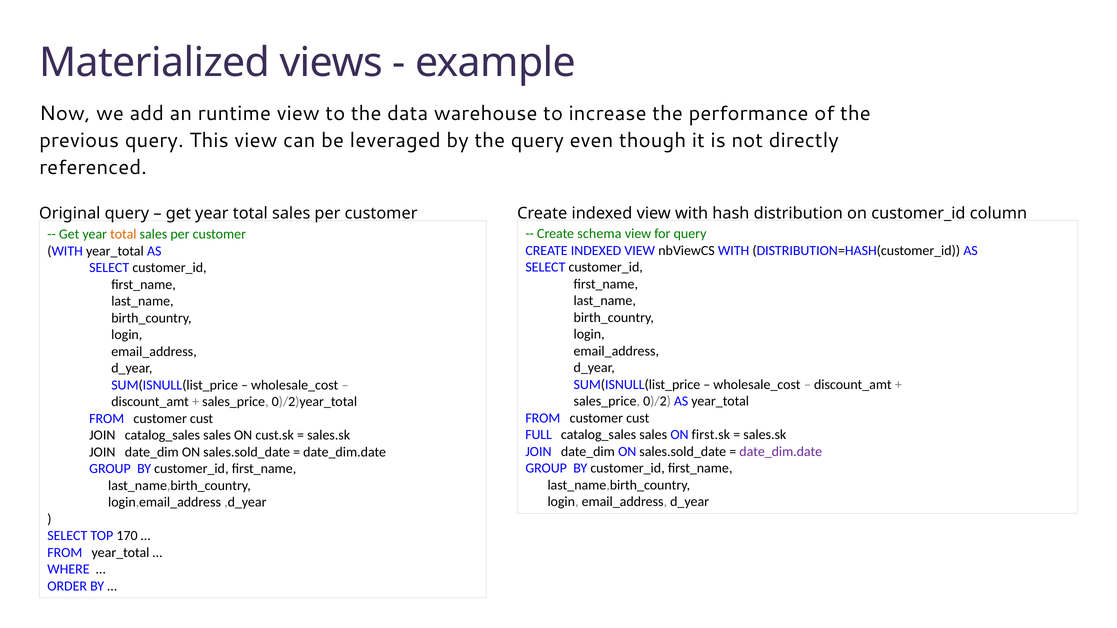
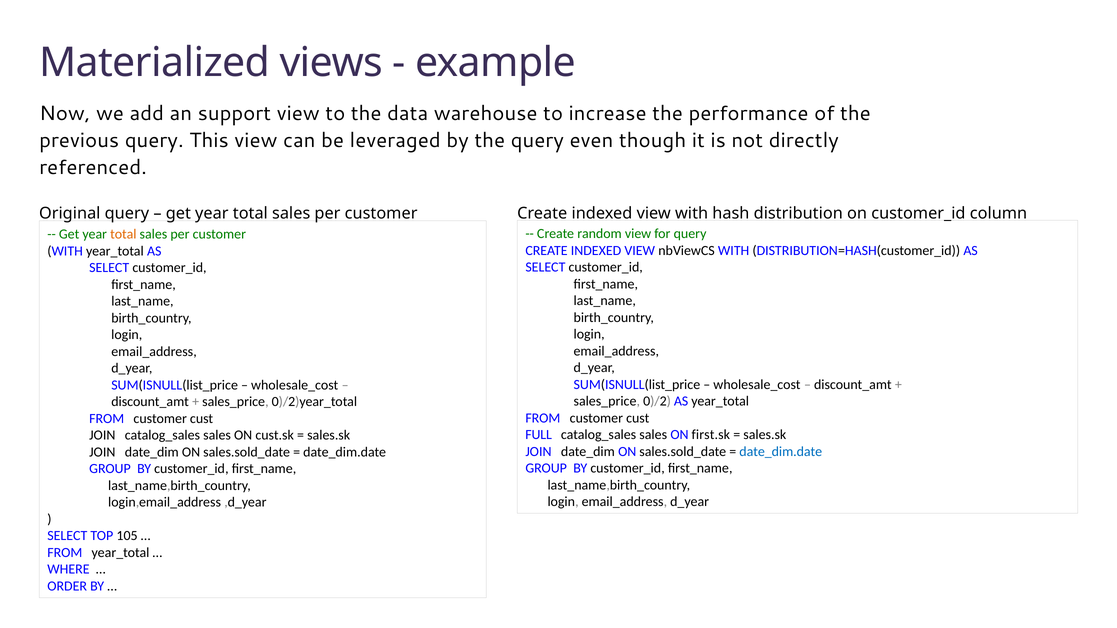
runtime: runtime -> support
schema: schema -> random
date_dim.date at (781, 452) colour: purple -> blue
170: 170 -> 105
